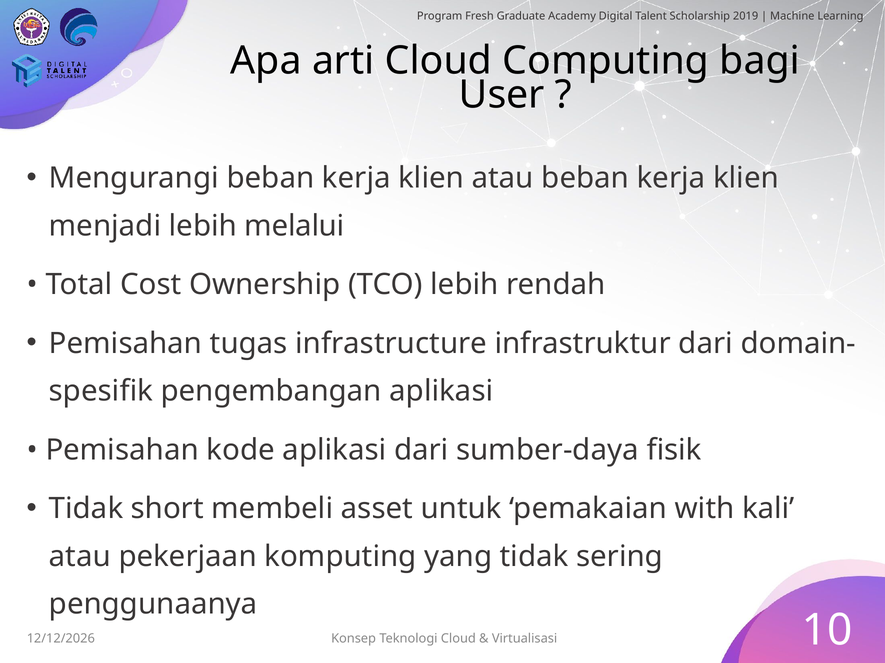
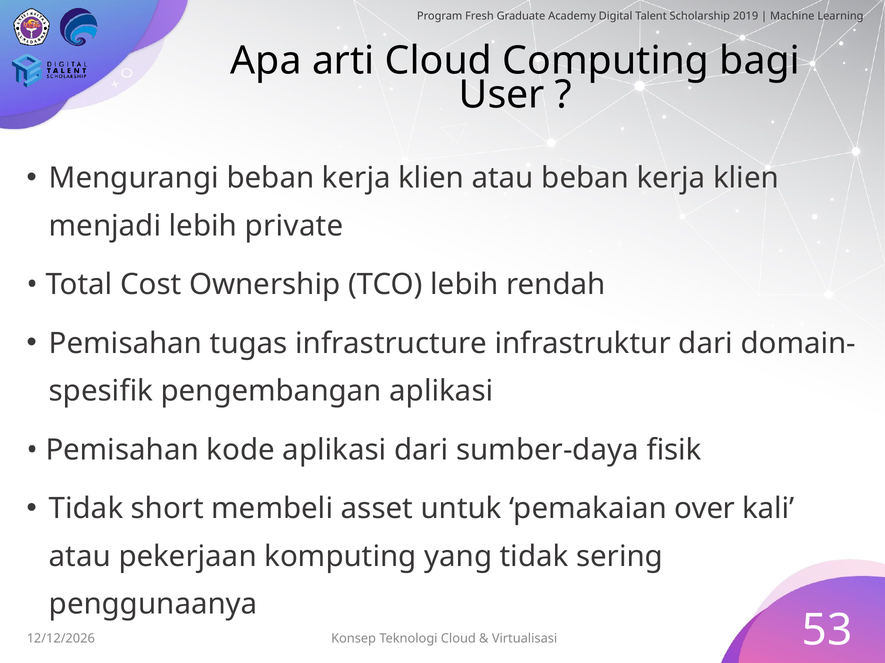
melalui: melalui -> private
with: with -> over
10: 10 -> 53
